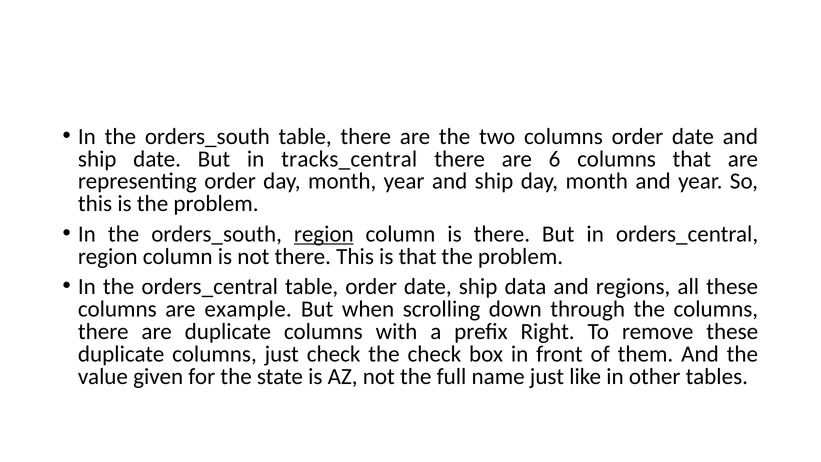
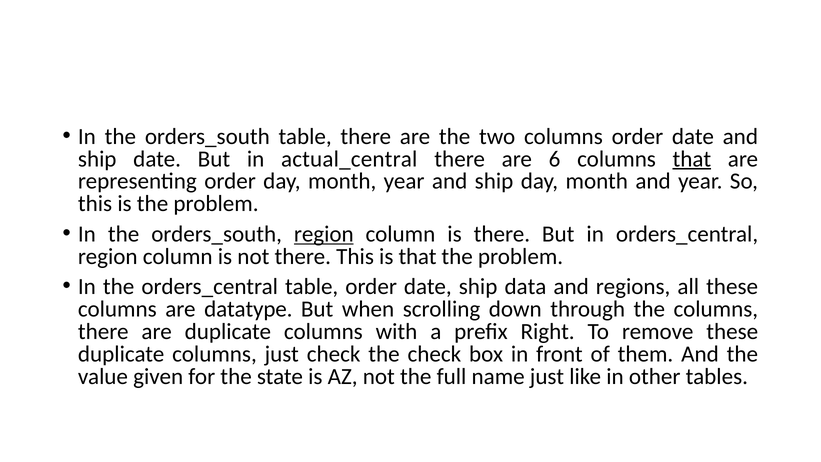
tracks_central: tracks_central -> actual_central
that at (692, 159) underline: none -> present
example: example -> datatype
